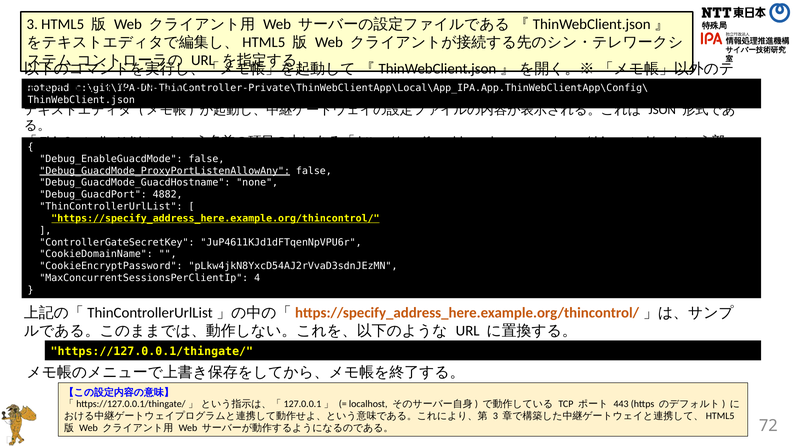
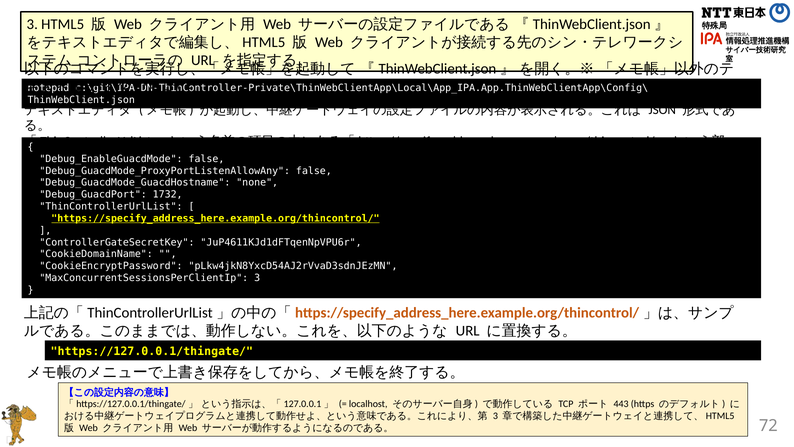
Debug_GuacdMode_ProxyPortListenAllowAny underline: present -> none
4882: 4882 -> 1732
MaxConcurrentSessionsPerClientIp 4: 4 -> 3
